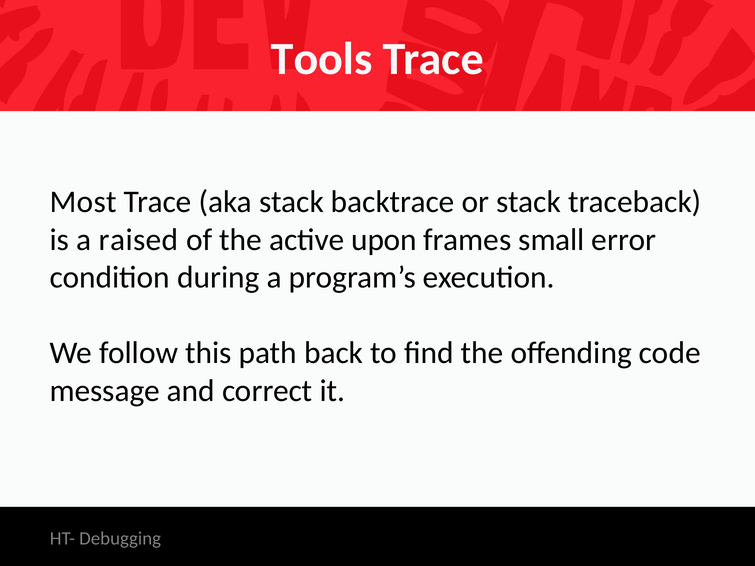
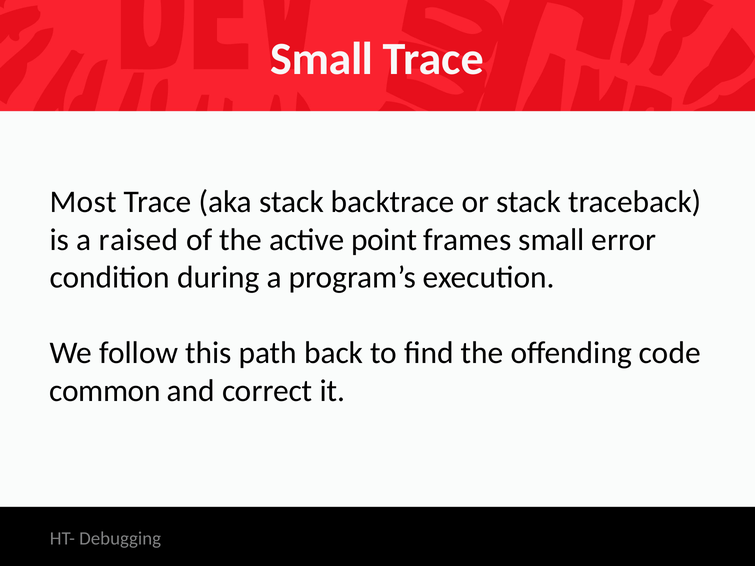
Tools at (322, 59): Tools -> Small
upon: upon -> point
message: message -> common
